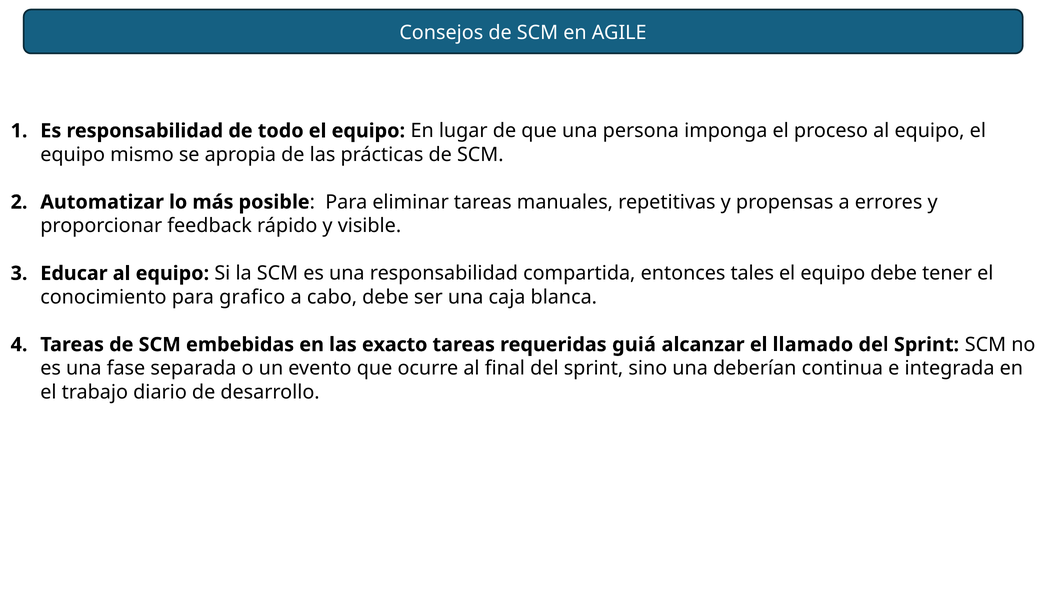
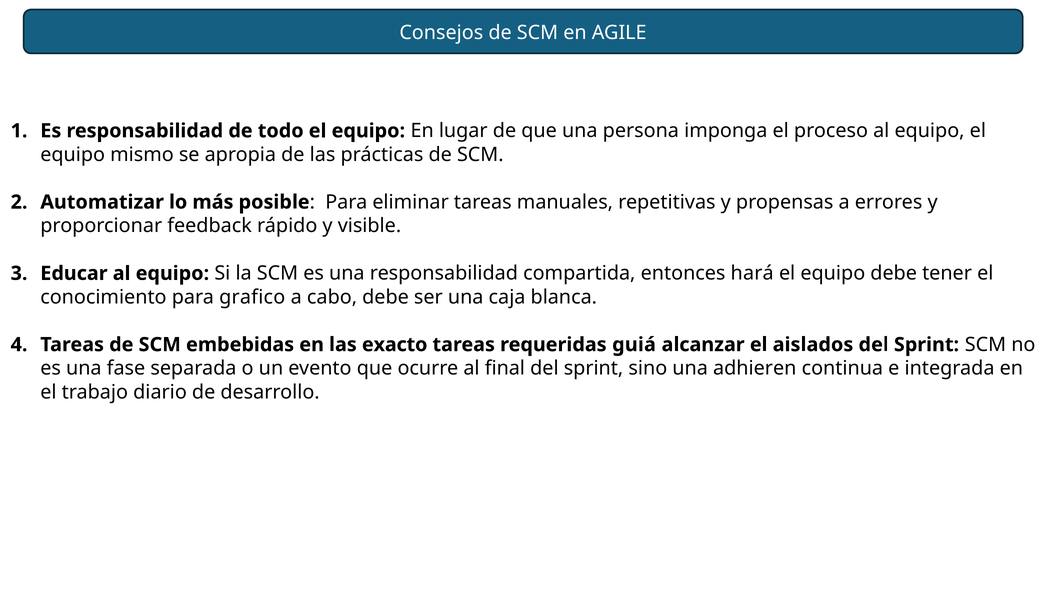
tales: tales -> hará
llamado: llamado -> aislados
deberían: deberían -> adhieren
